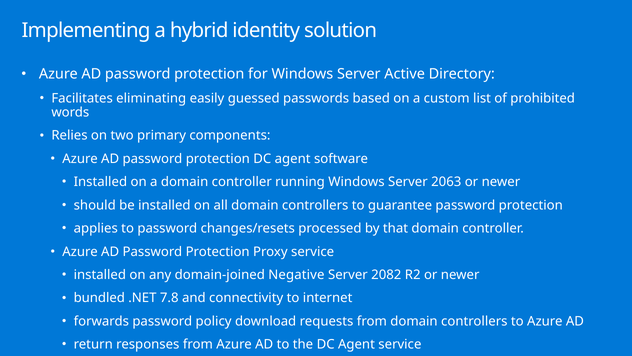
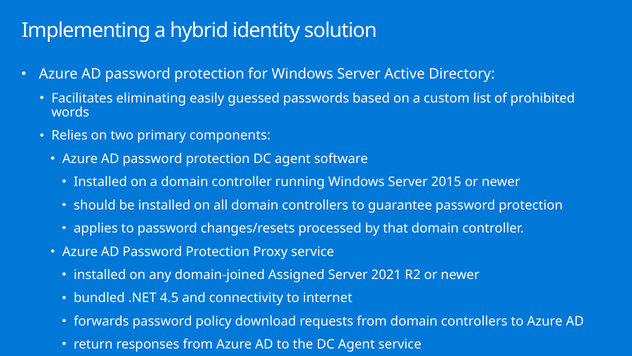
2063: 2063 -> 2015
Negative: Negative -> Assigned
2082: 2082 -> 2021
7.8: 7.8 -> 4.5
